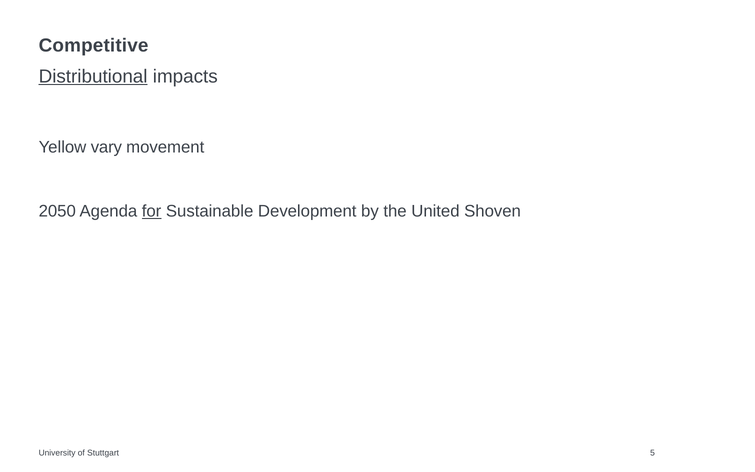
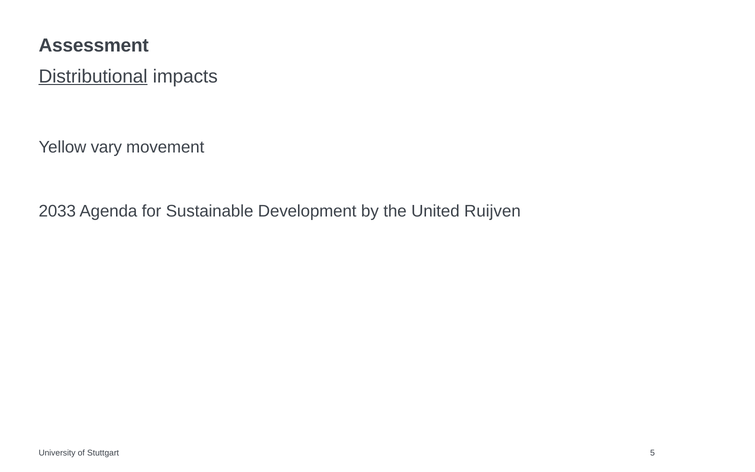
Competitive: Competitive -> Assessment
2050: 2050 -> 2033
for underline: present -> none
Shoven: Shoven -> Ruijven
